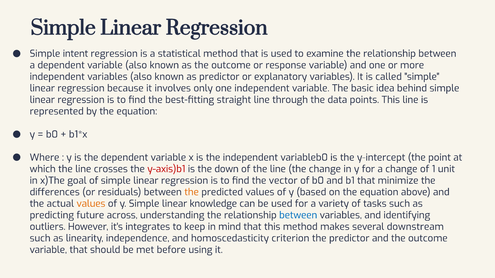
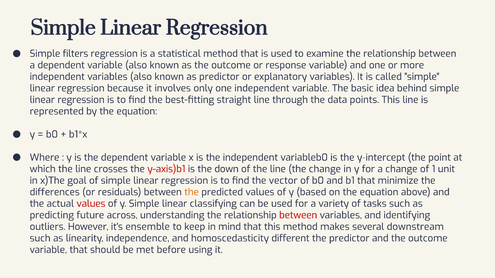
intent: intent -> filters
values at (91, 204) colour: orange -> red
knowledge: knowledge -> classifying
between at (298, 215) colour: blue -> red
integrates: integrates -> ensemble
criterion: criterion -> different
